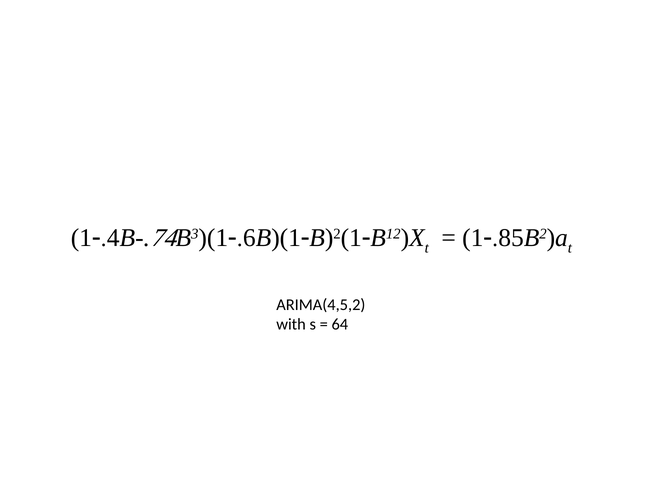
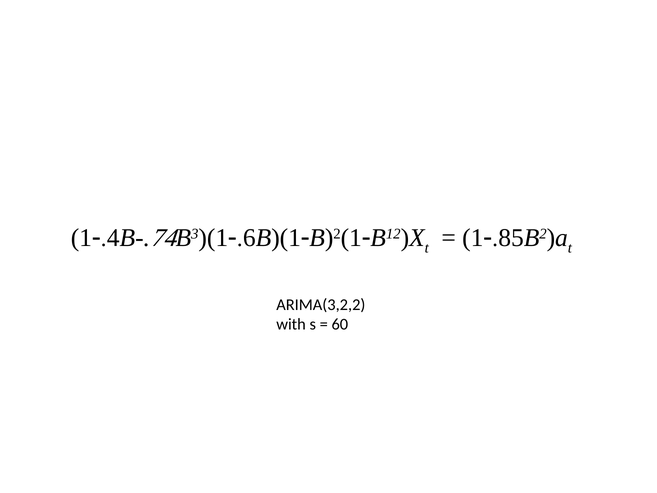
ARIMA(4,5,2: ARIMA(4,5,2 -> ARIMA(3,2,2
64: 64 -> 60
